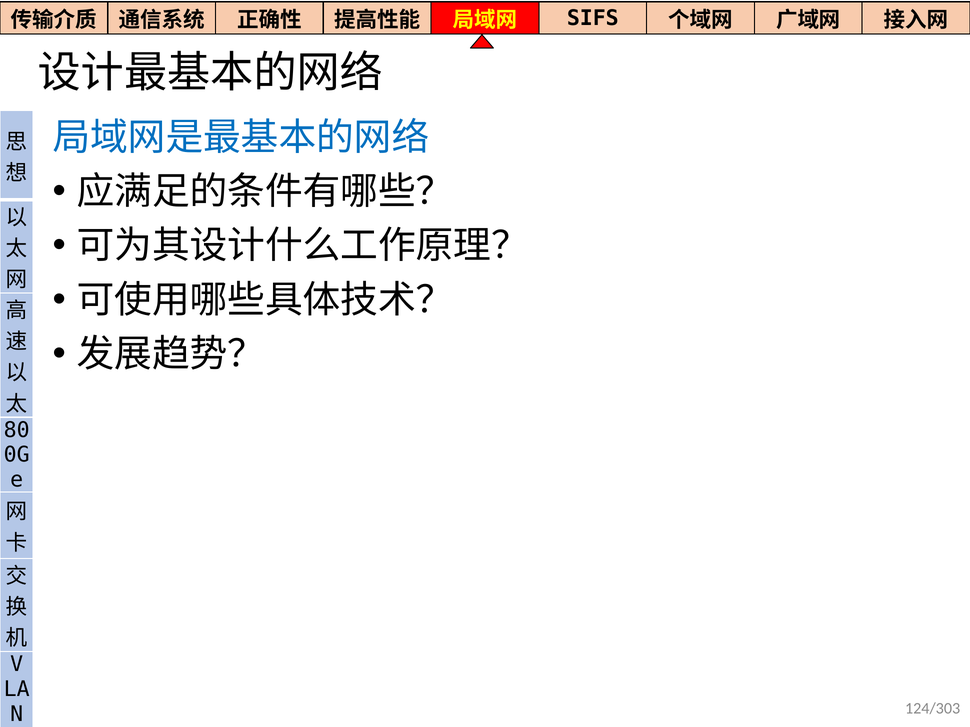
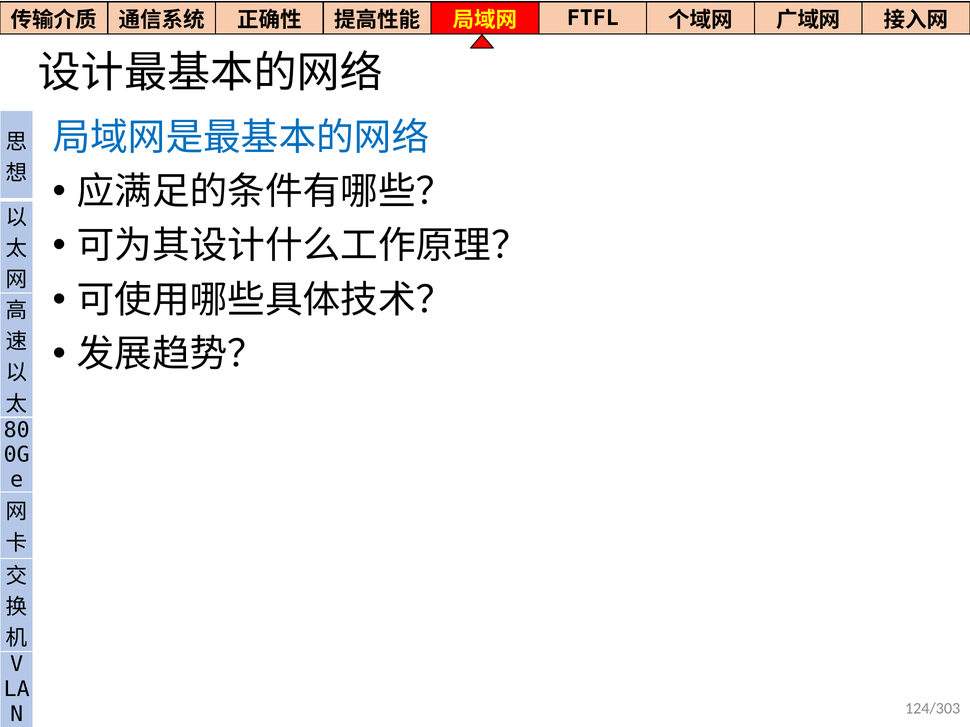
SIFS: SIFS -> FTFL
